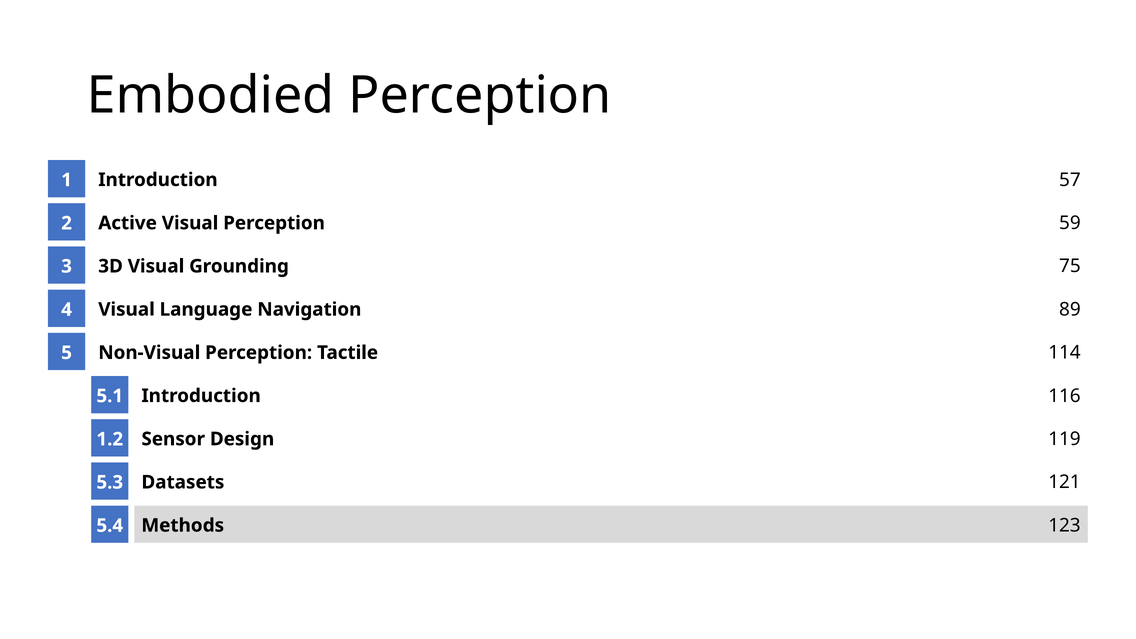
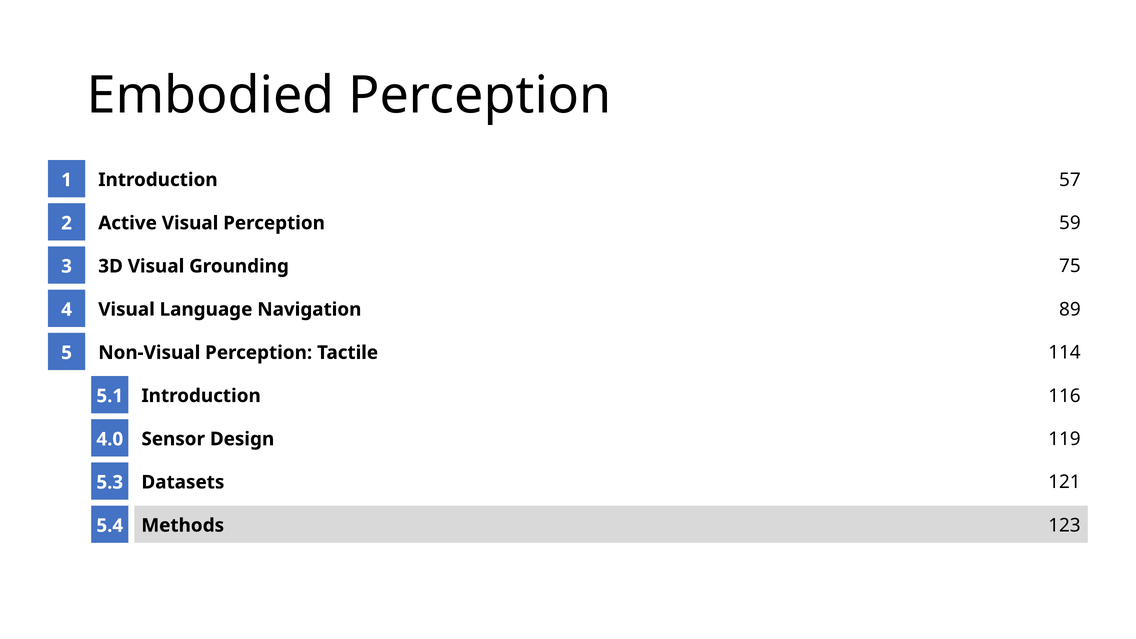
1.2: 1.2 -> 4.0
